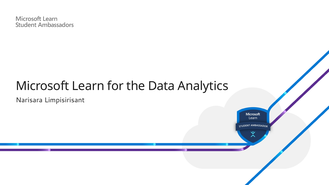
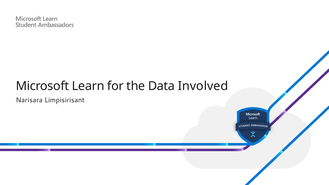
Analytics: Analytics -> Involved
